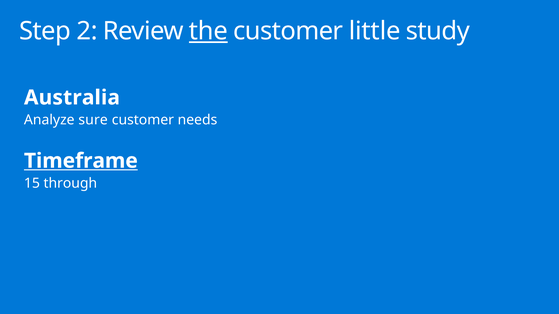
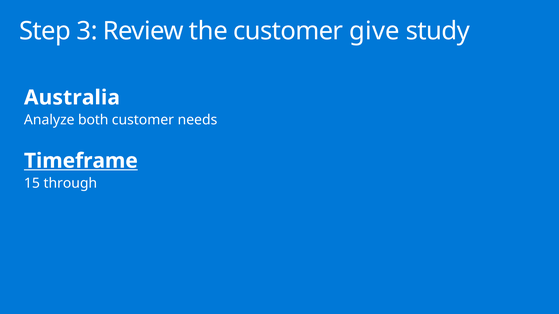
2: 2 -> 3
the underline: present -> none
little: little -> give
sure: sure -> both
